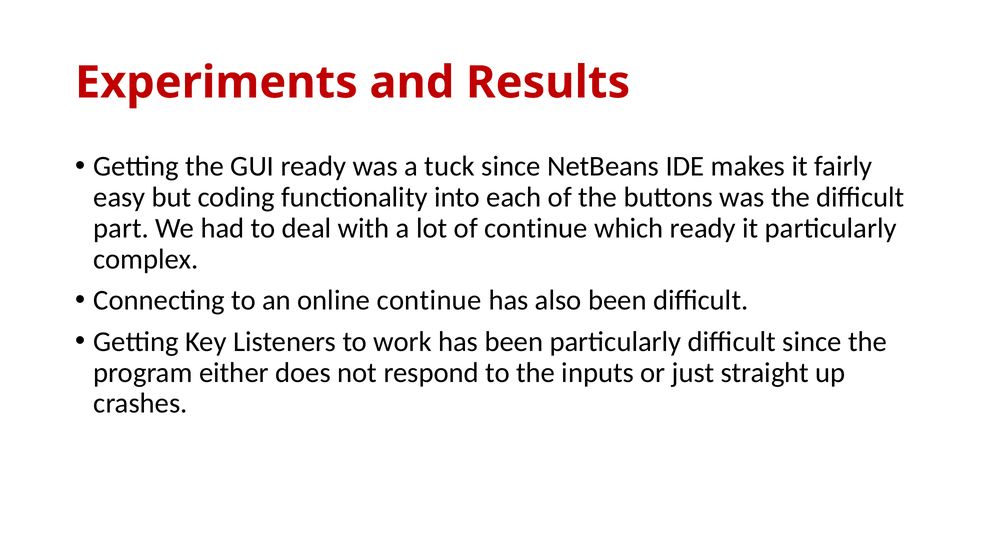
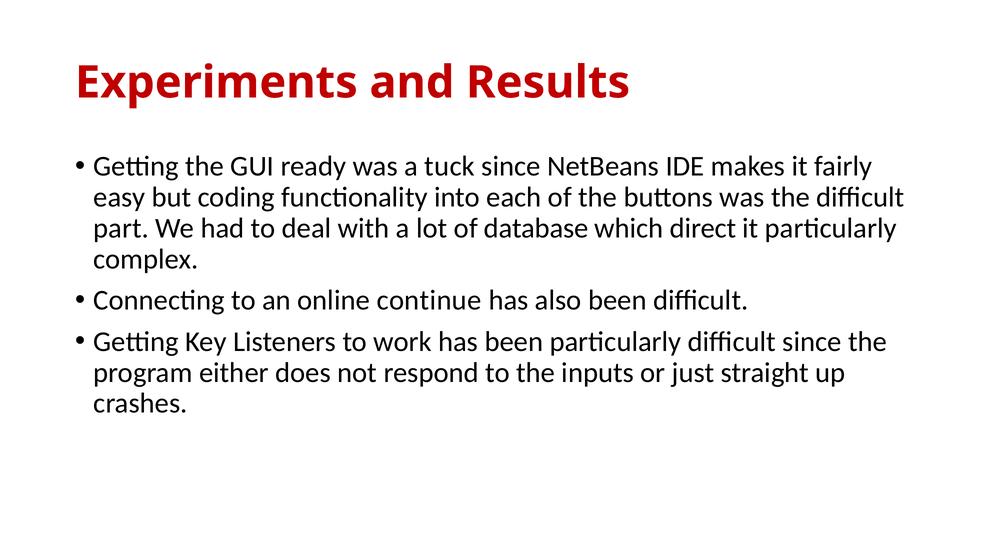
of continue: continue -> database
which ready: ready -> direct
